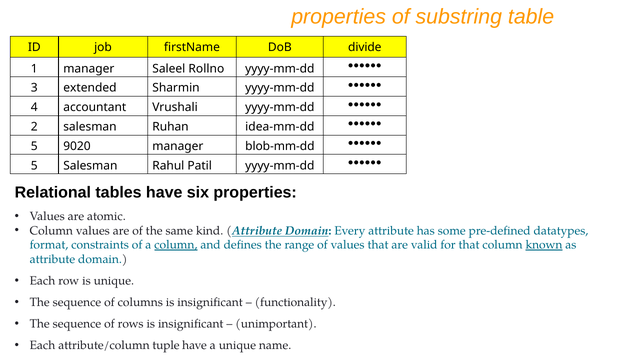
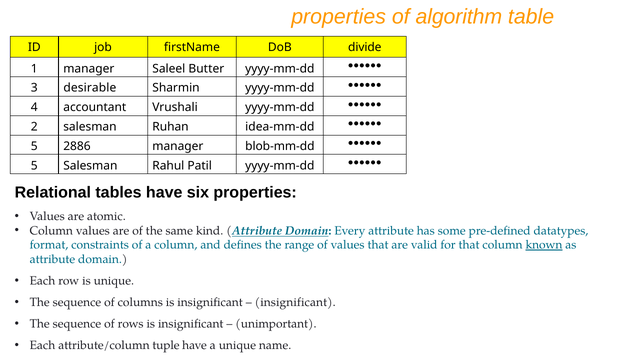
substring: substring -> algorithm
Rollno: Rollno -> Butter
extended: extended -> desirable
9020: 9020 -> 2886
column at (176, 245) underline: present -> none
functionality at (295, 303): functionality -> insignificant
